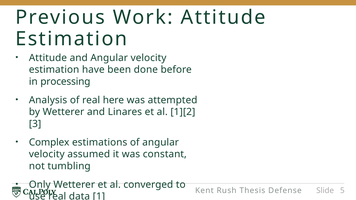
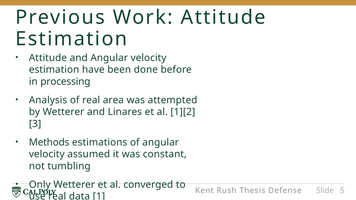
here: here -> area
Complex: Complex -> Methods
